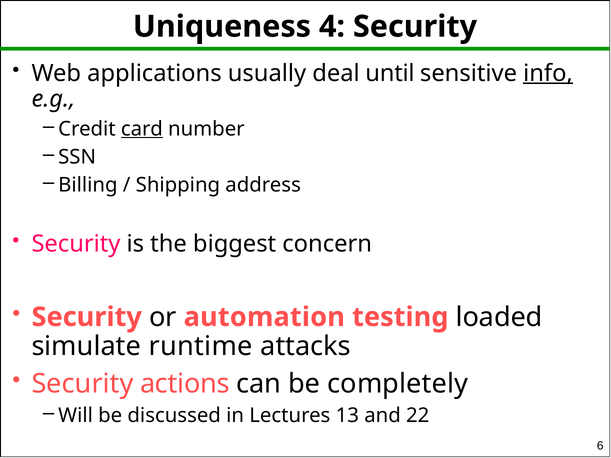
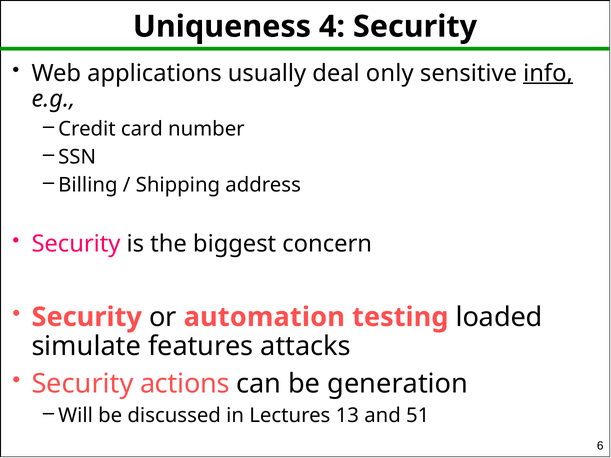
until: until -> only
card underline: present -> none
runtime: runtime -> features
completely: completely -> generation
22: 22 -> 51
